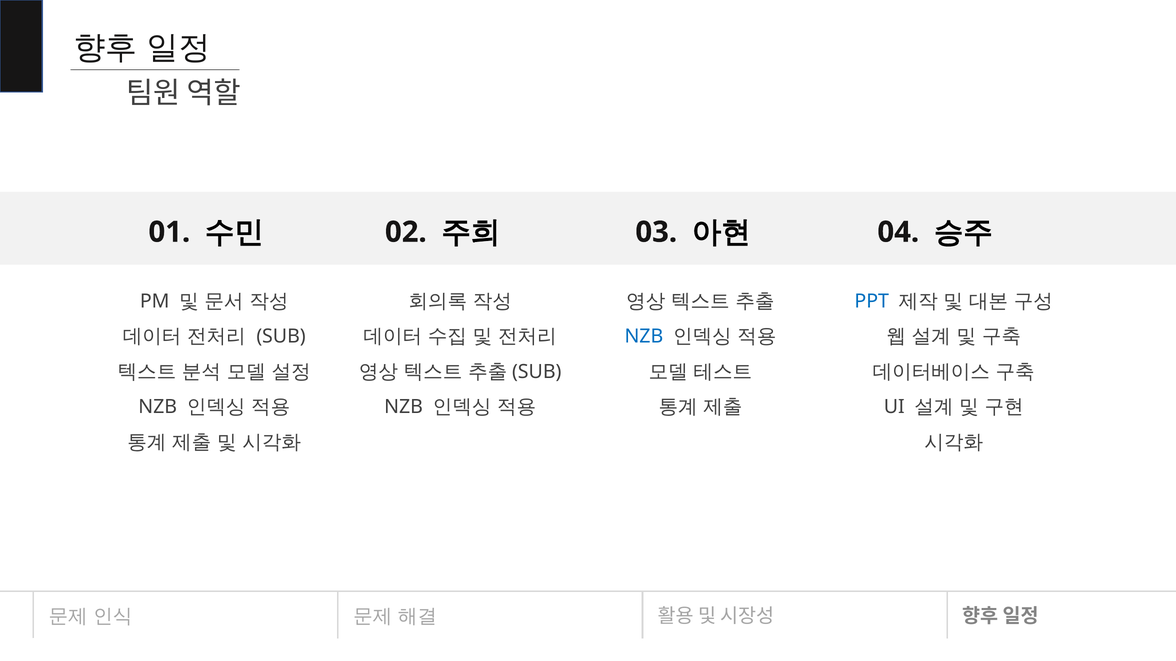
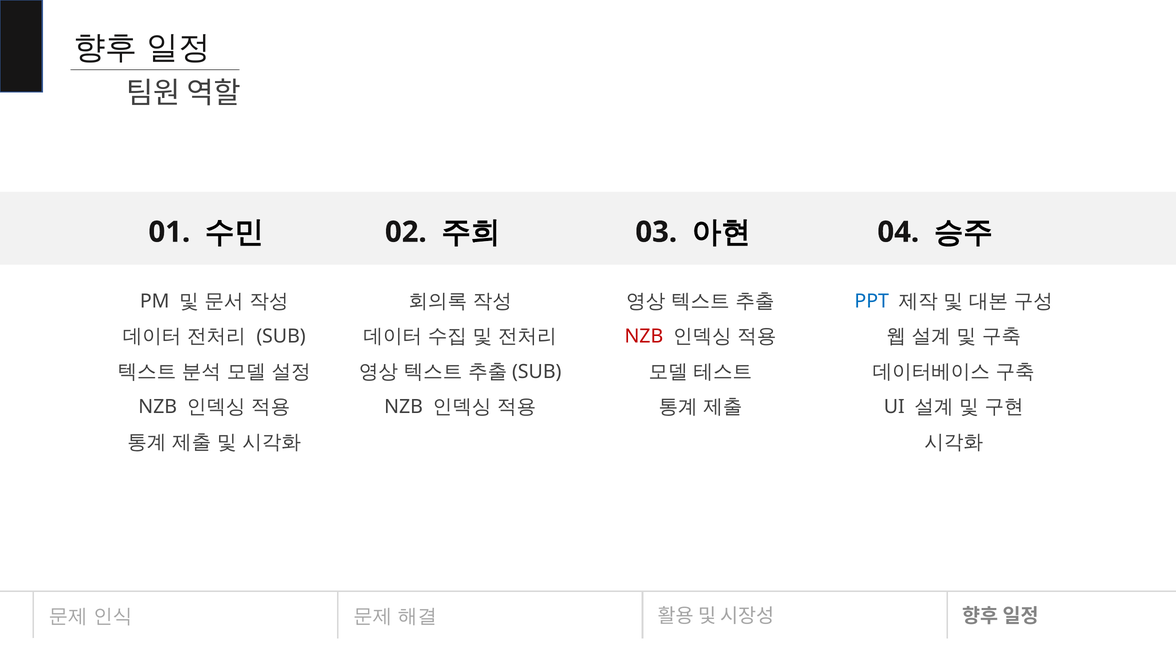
NZB at (644, 337) colour: blue -> red
